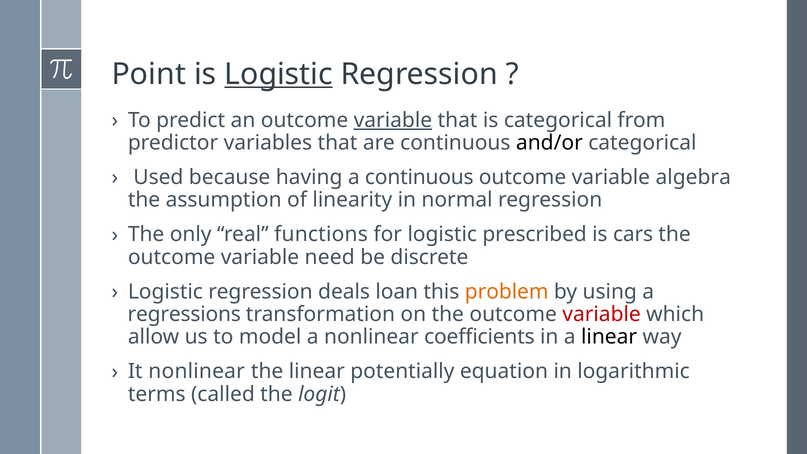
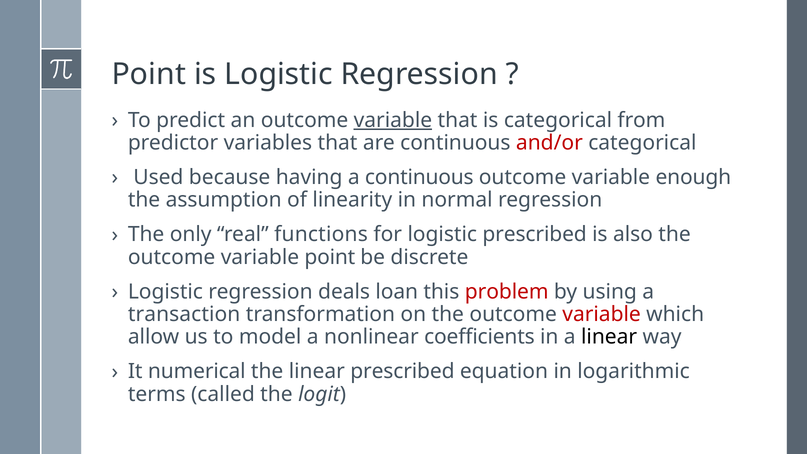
Logistic at (279, 74) underline: present -> none
and/or colour: black -> red
algebra: algebra -> enough
cars: cars -> also
variable need: need -> point
problem colour: orange -> red
regressions: regressions -> transaction
It nonlinear: nonlinear -> numerical
linear potentially: potentially -> prescribed
